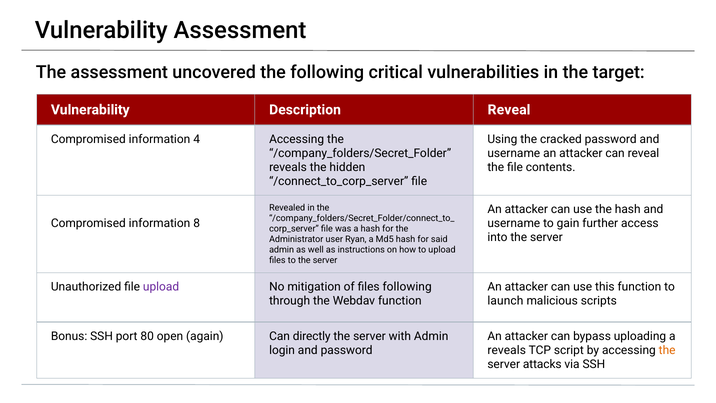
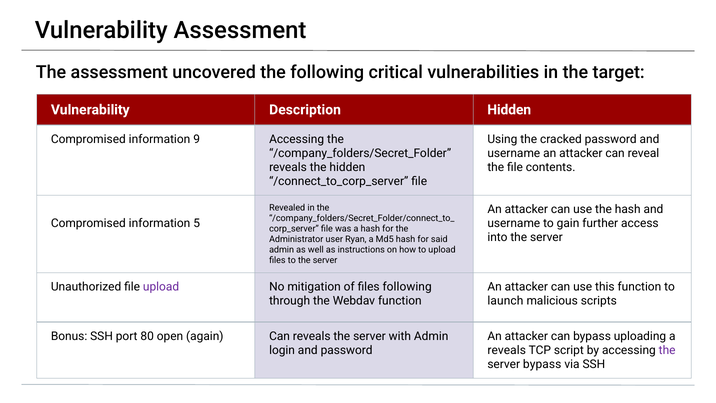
Description Reveal: Reveal -> Hidden
4: 4 -> 9
8: 8 -> 5
Can directly: directly -> reveals
the at (667, 350) colour: orange -> purple
server attacks: attacks -> bypass
